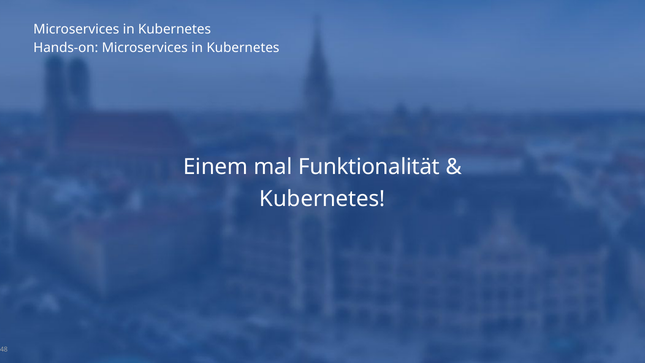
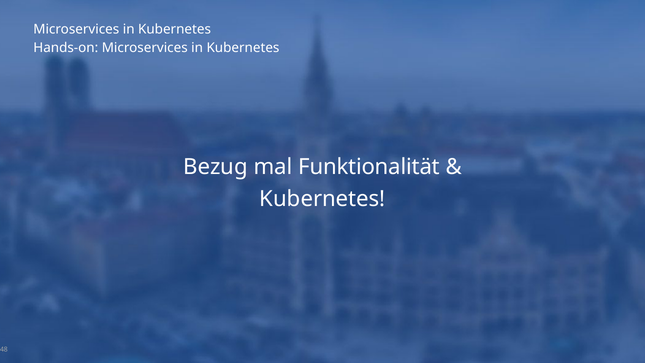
Einem: Einem -> Bezug
